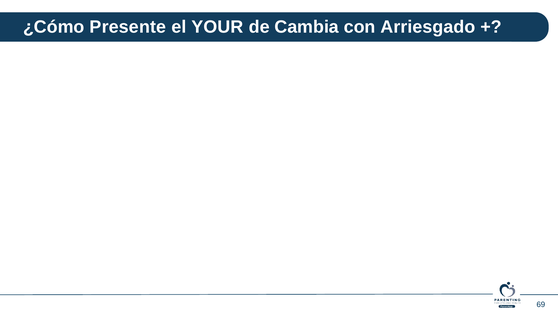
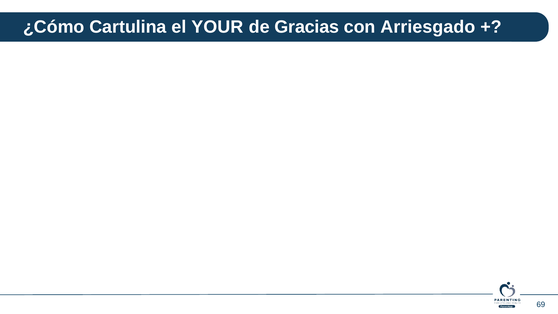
Presente: Presente -> Cartulina
Cambia: Cambia -> Gracias
